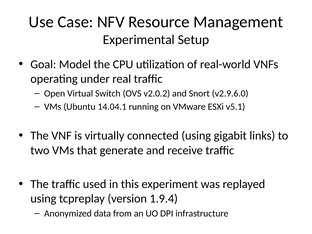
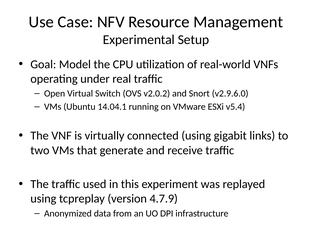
v5.1: v5.1 -> v5.4
1.9.4: 1.9.4 -> 4.7.9
